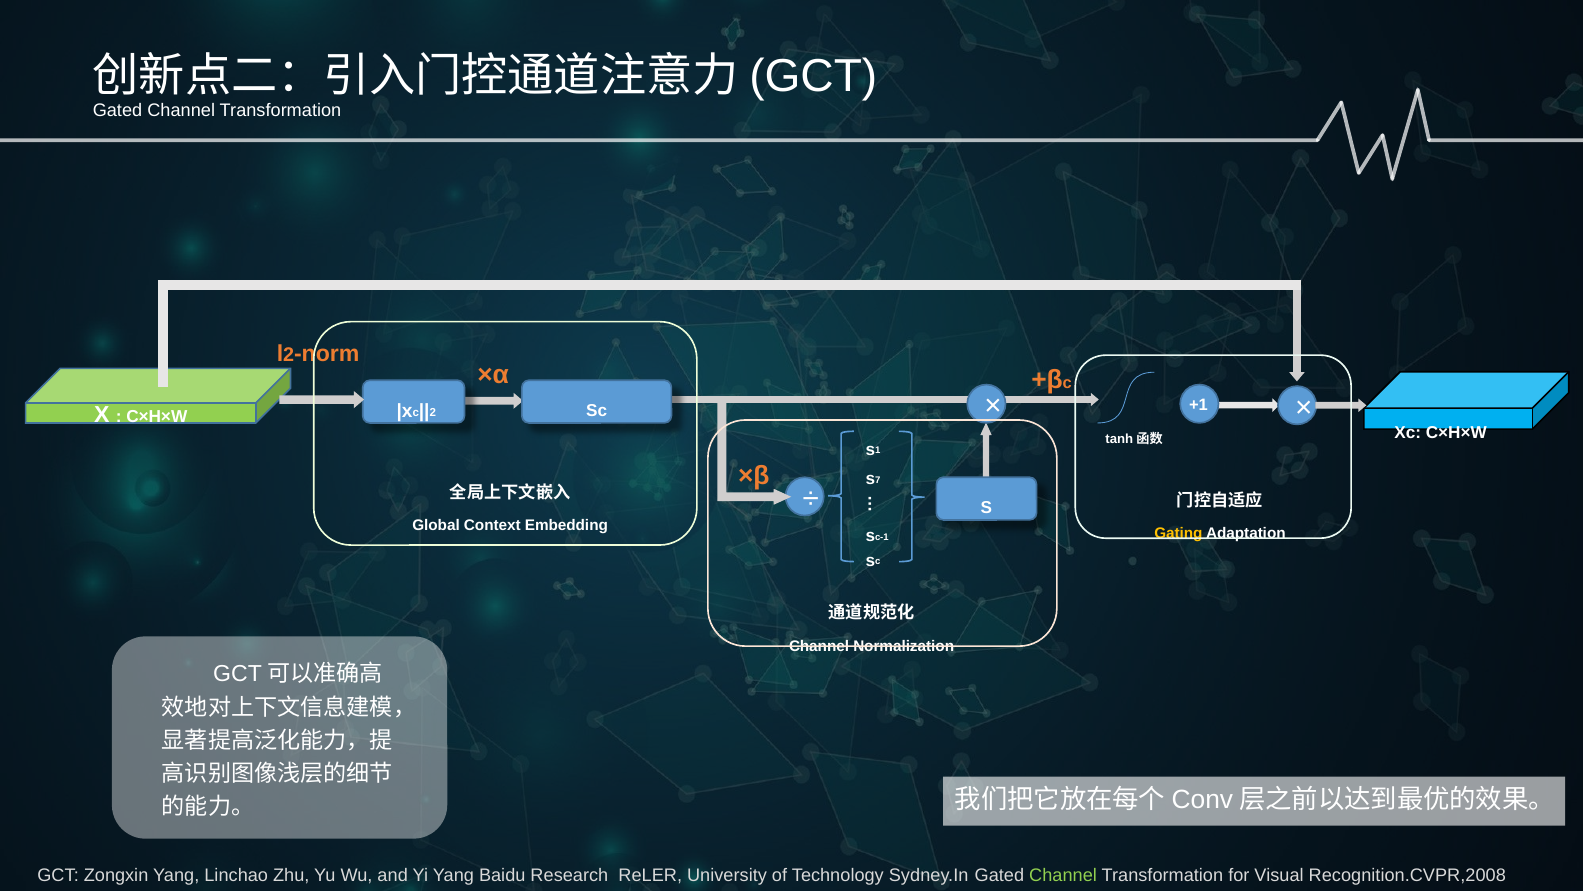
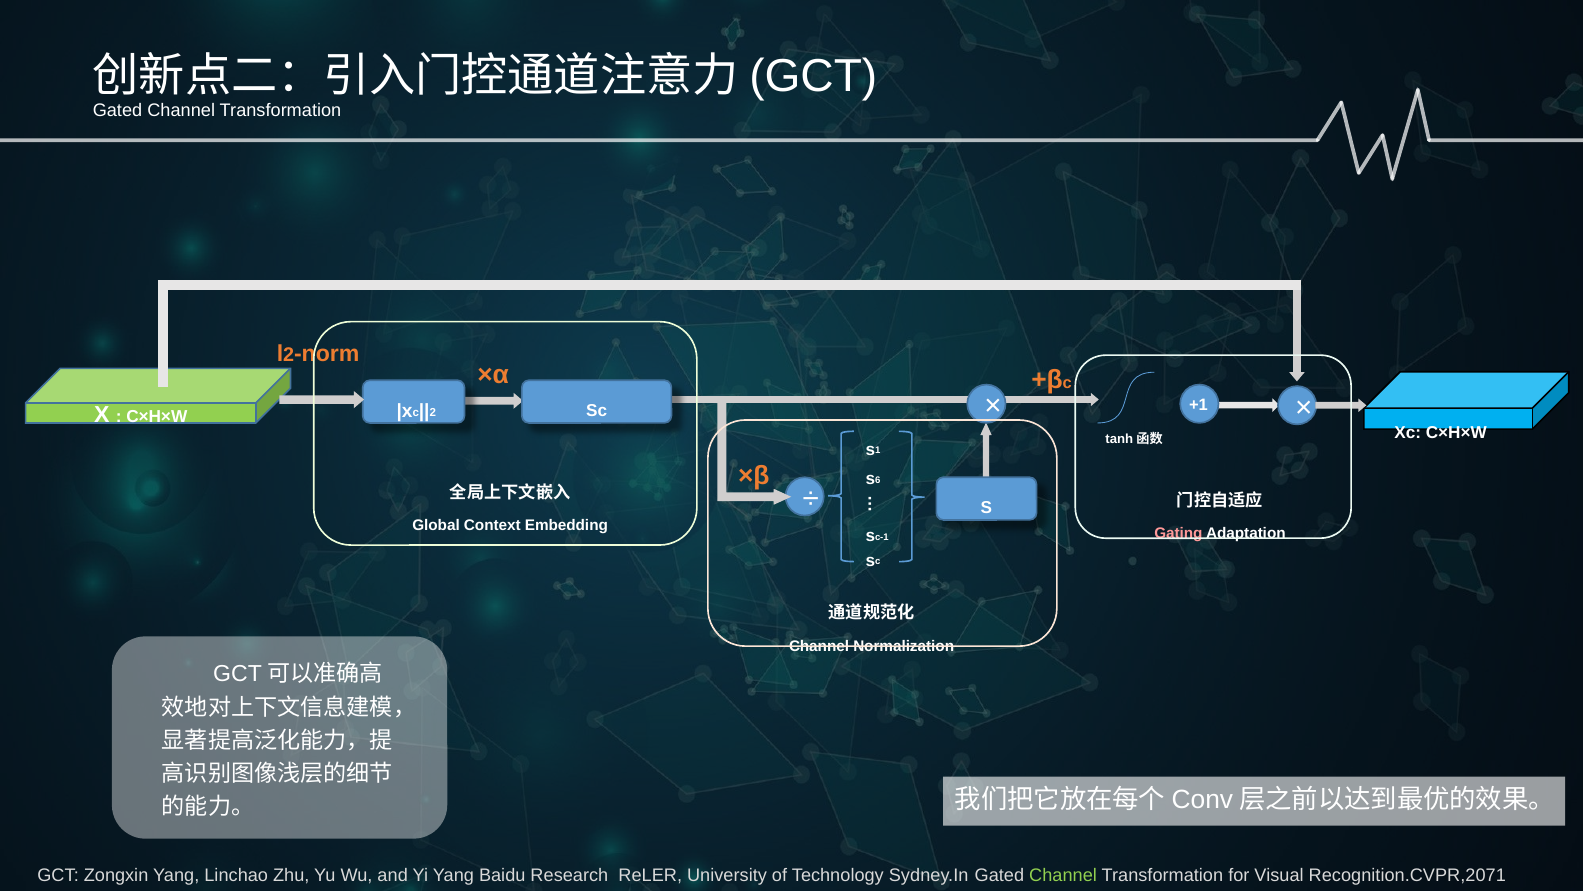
7: 7 -> 6
Gating colour: yellow -> pink
Recognition.CVPR,2008: Recognition.CVPR,2008 -> Recognition.CVPR,2071
